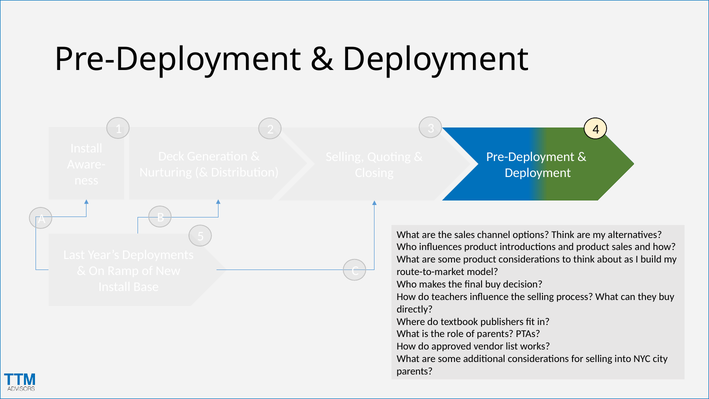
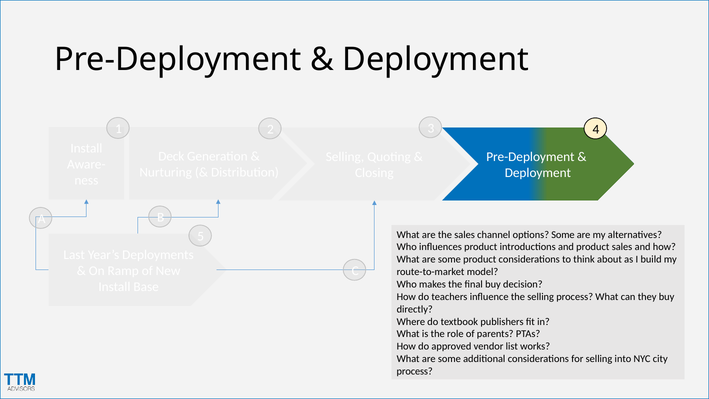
options Think: Think -> Some
parents at (415, 371): parents -> process
